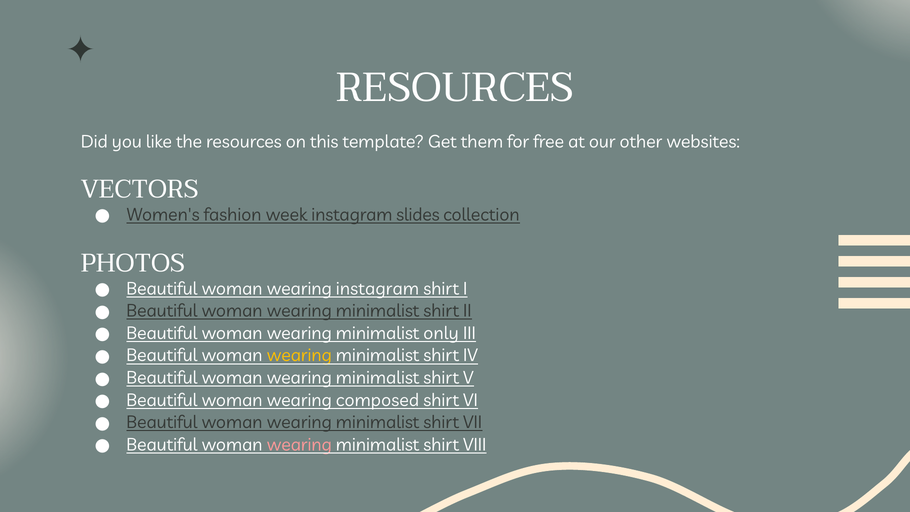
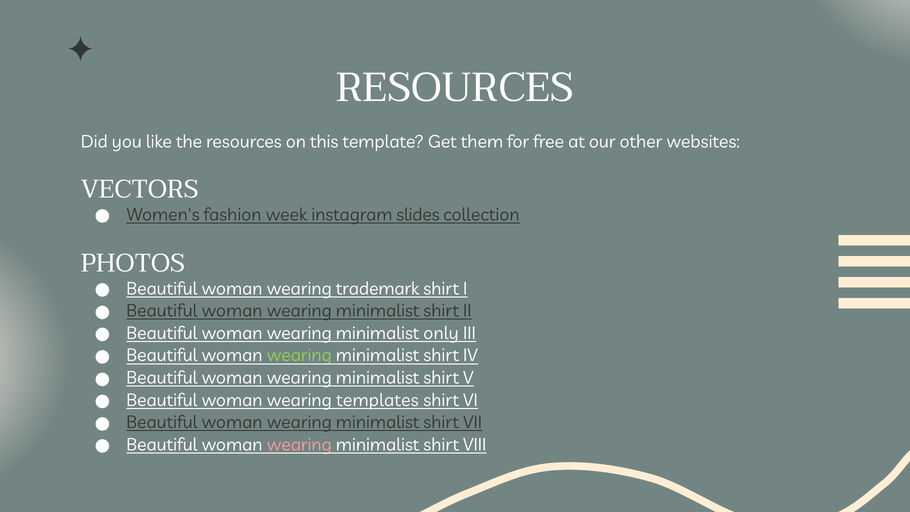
wearing instagram: instagram -> trademark
wearing at (299, 356) colour: yellow -> light green
composed: composed -> templates
